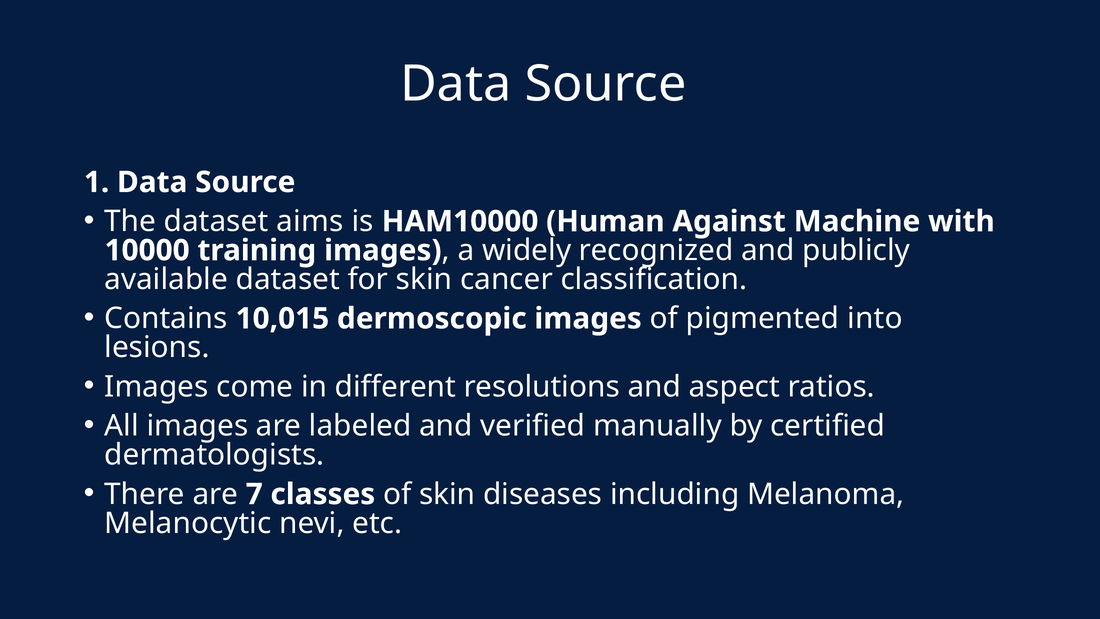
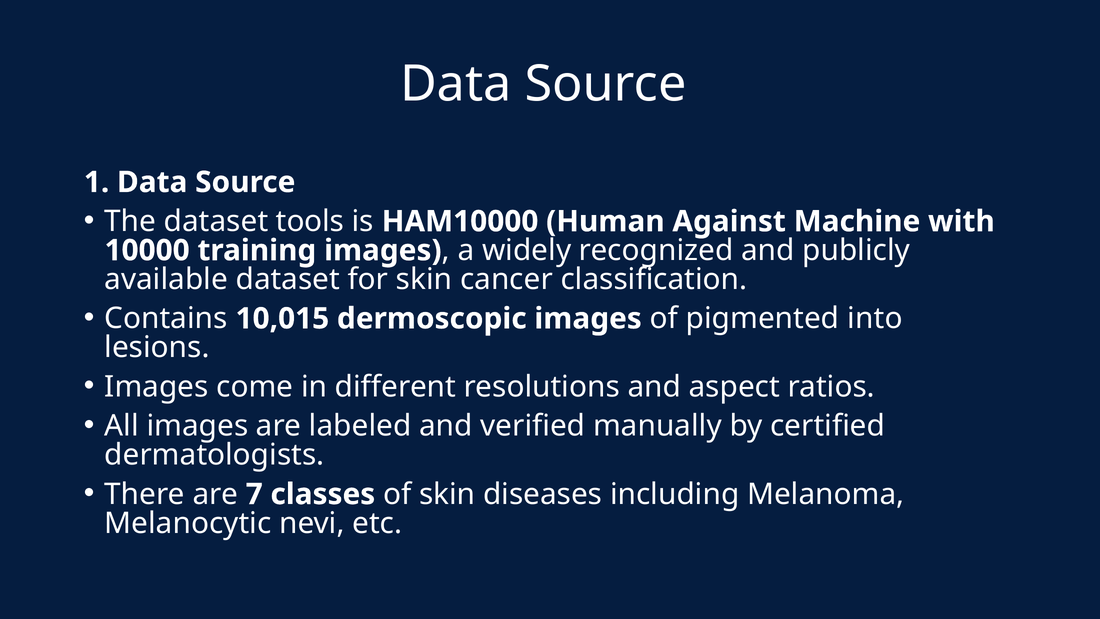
aims: aims -> tools
